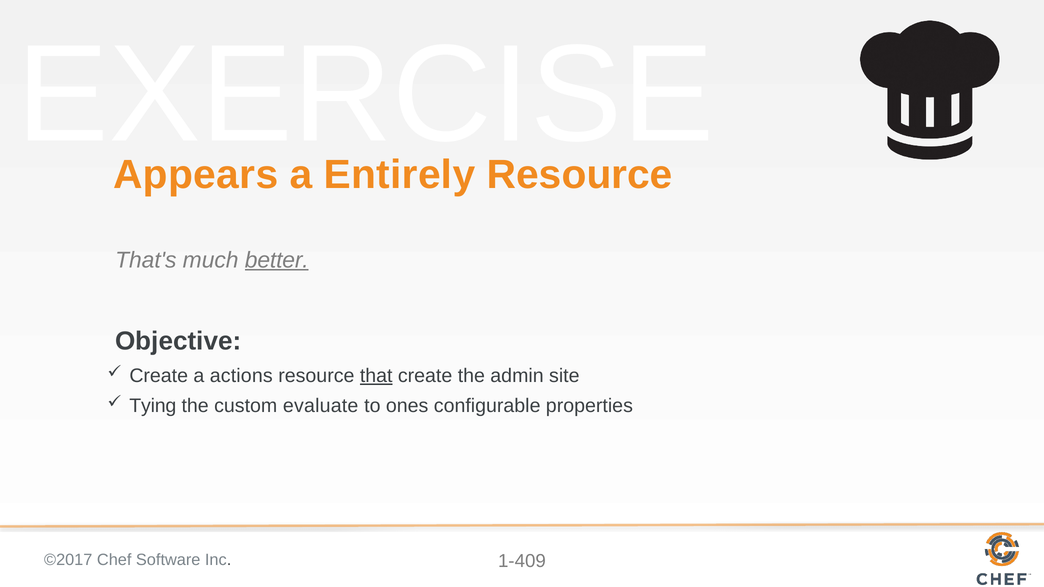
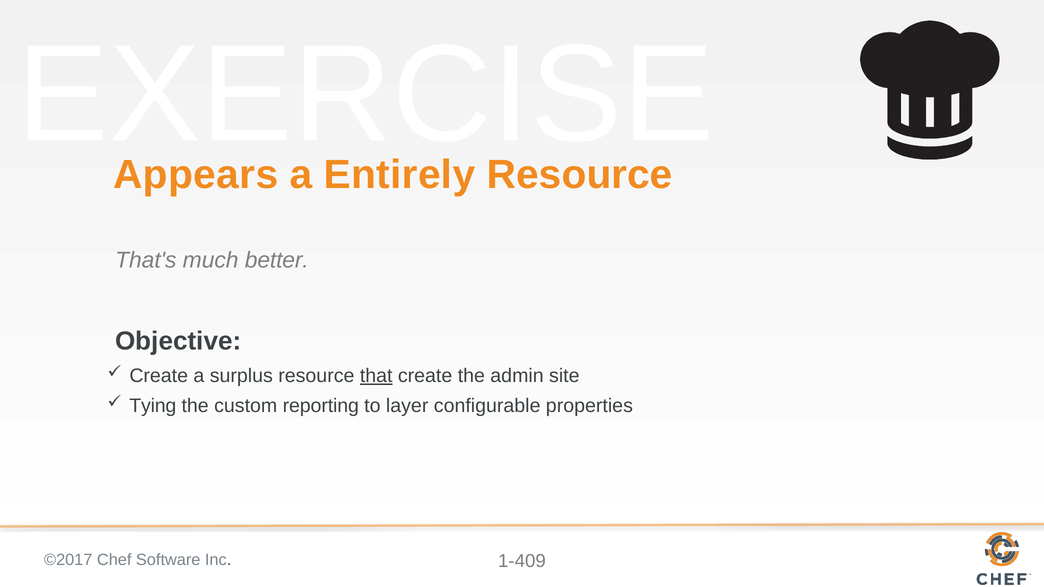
better underline: present -> none
actions: actions -> surplus
evaluate: evaluate -> reporting
ones: ones -> layer
